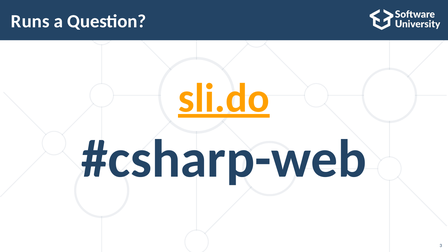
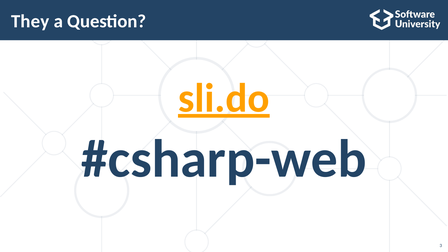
Runs: Runs -> They
